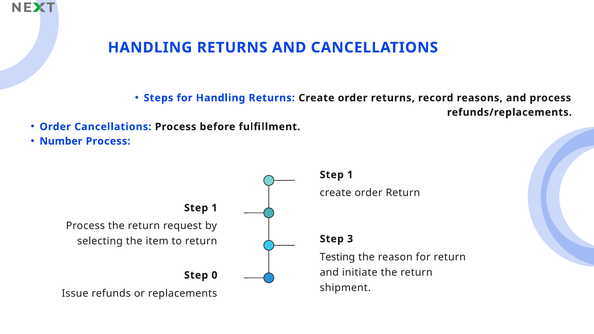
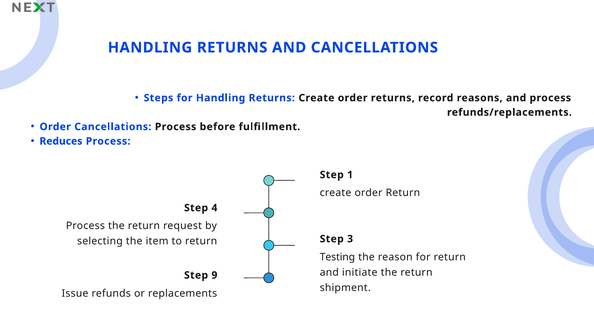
Number: Number -> Reduces
1 at (214, 208): 1 -> 4
0: 0 -> 9
